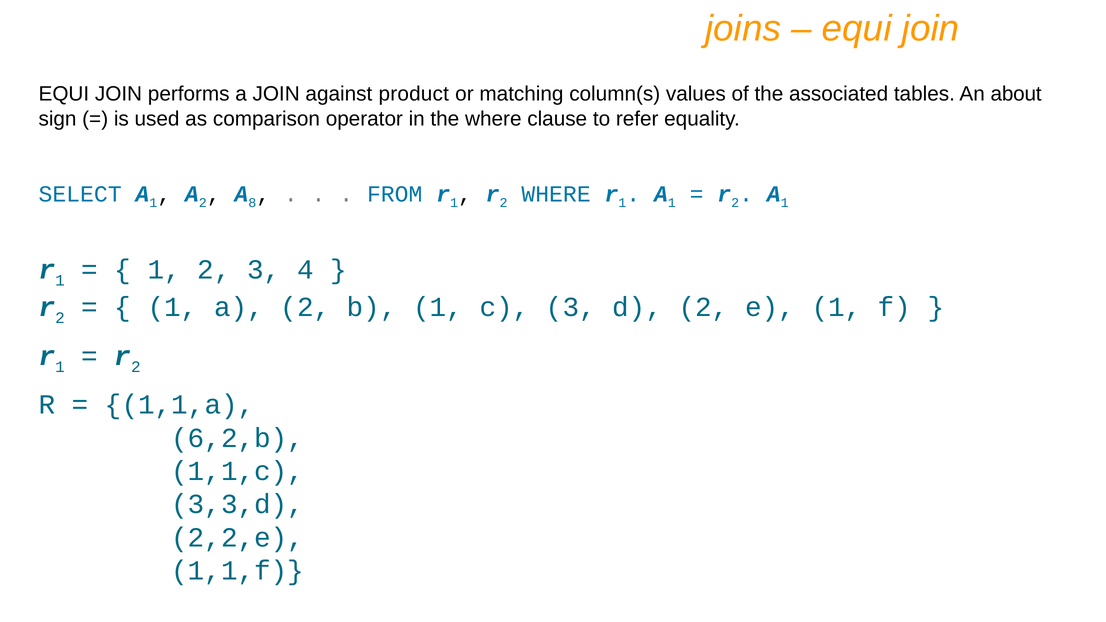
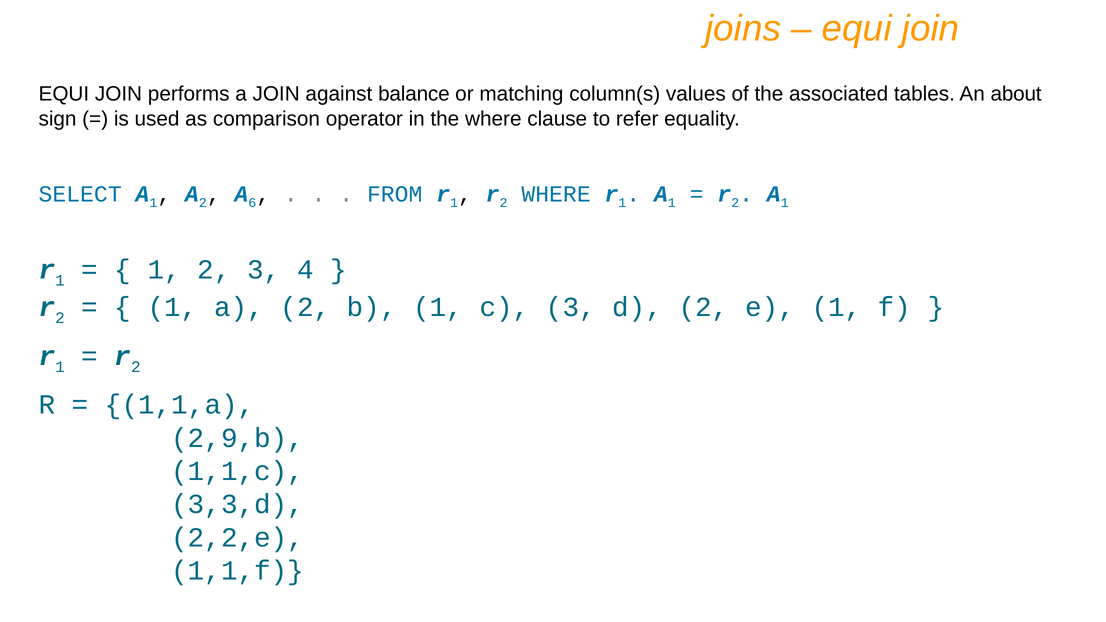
product: product -> balance
8: 8 -> 6
6,2,b: 6,2,b -> 2,9,b
